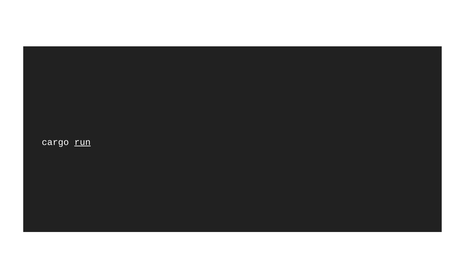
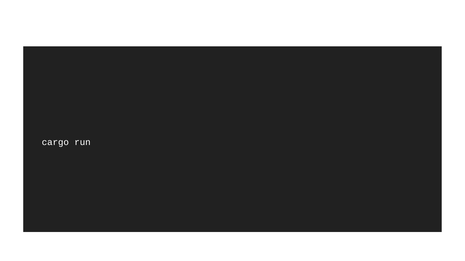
run at (82, 142) underline: present -> none
